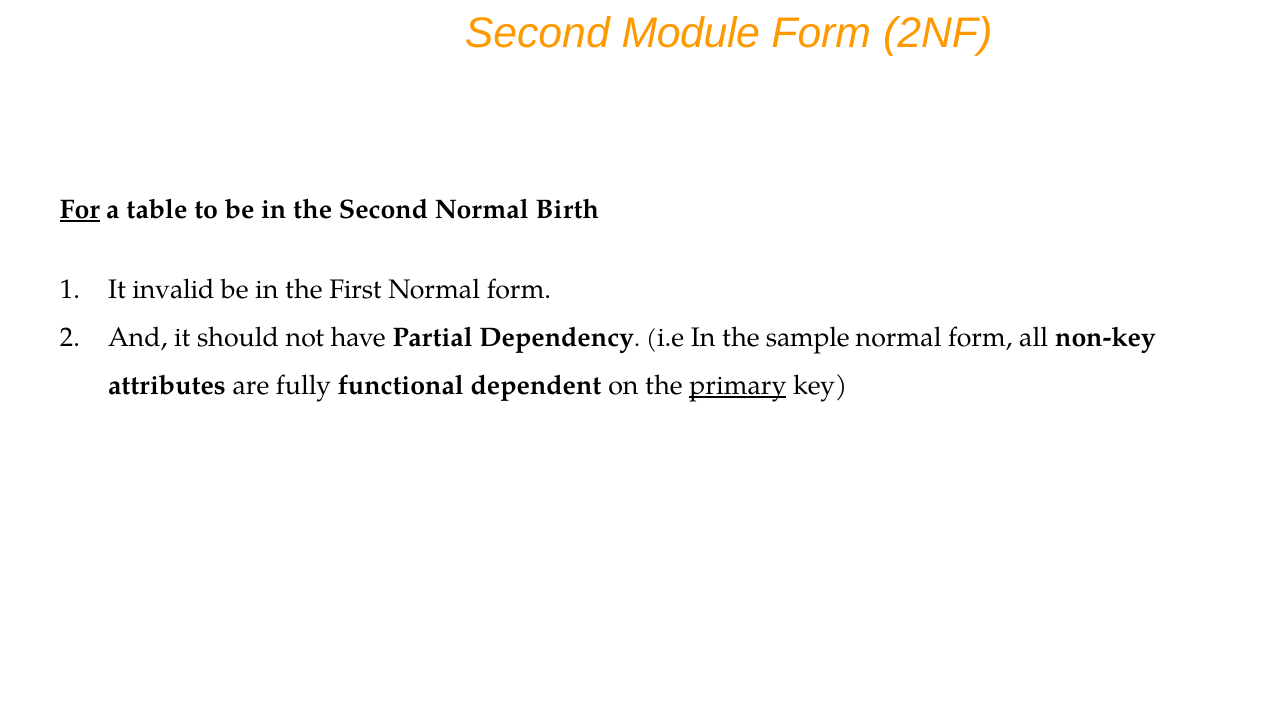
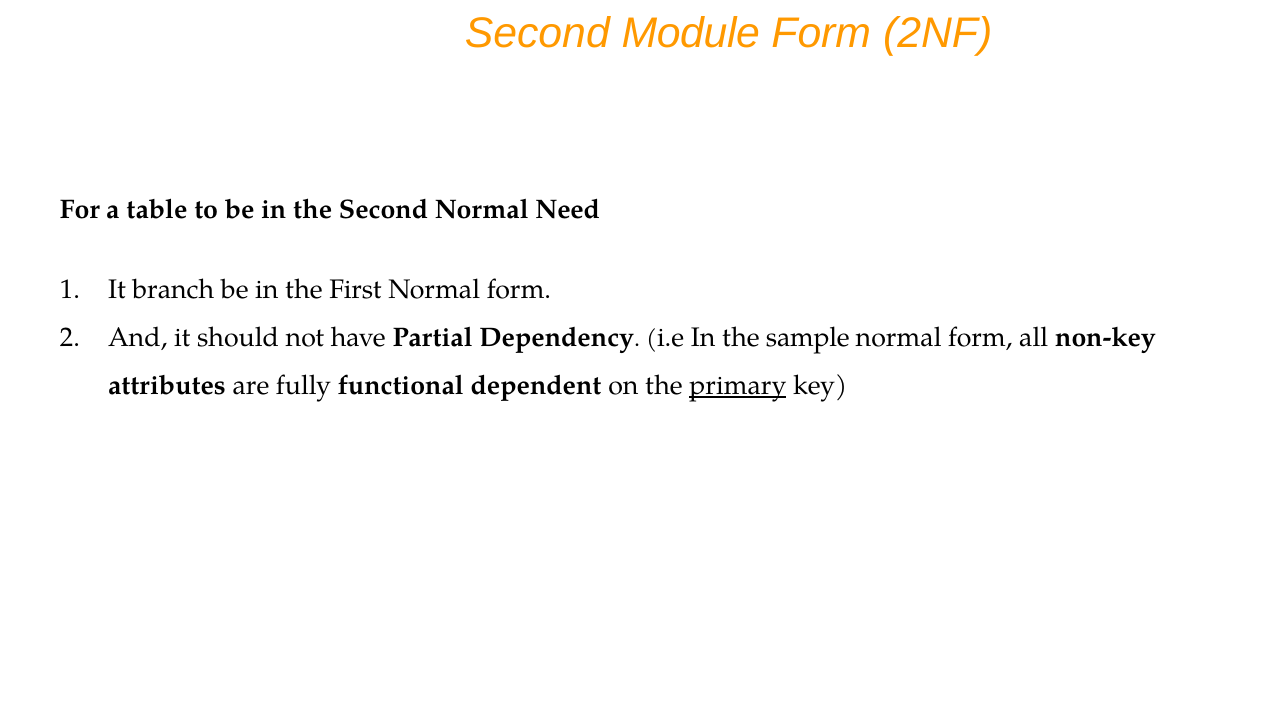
For underline: present -> none
Birth: Birth -> Need
invalid: invalid -> branch
